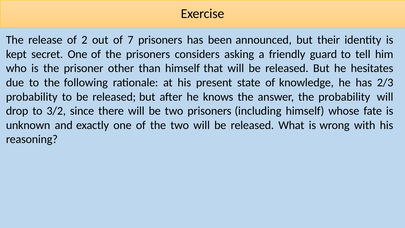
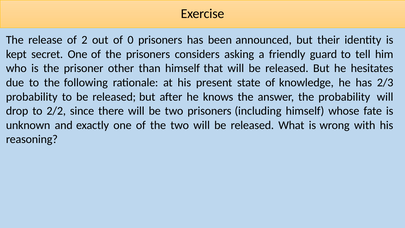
7: 7 -> 0
3/2: 3/2 -> 2/2
